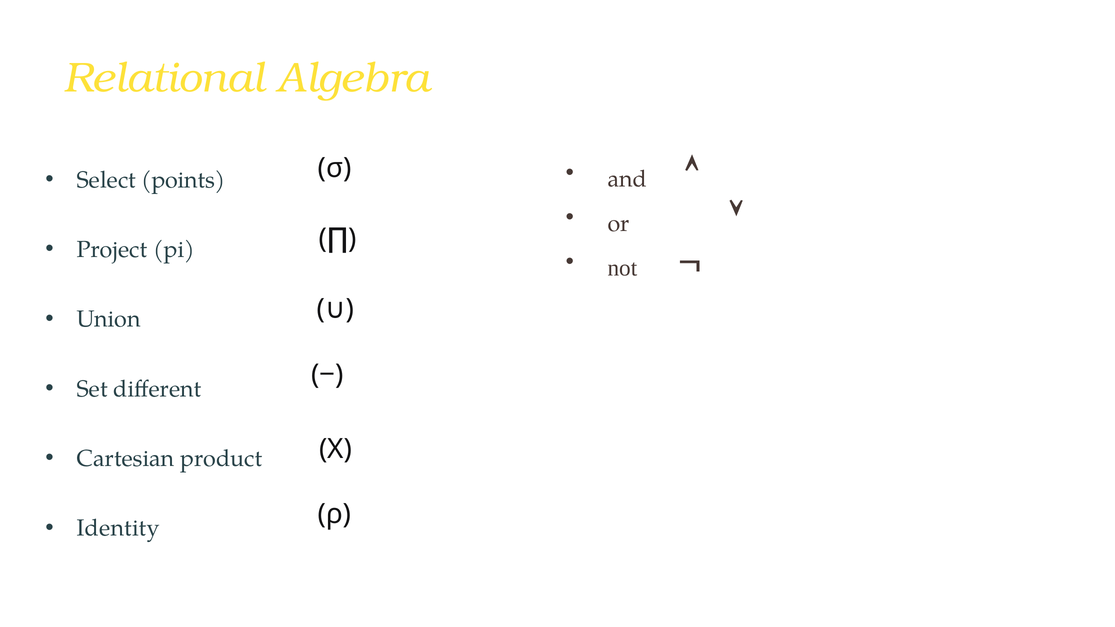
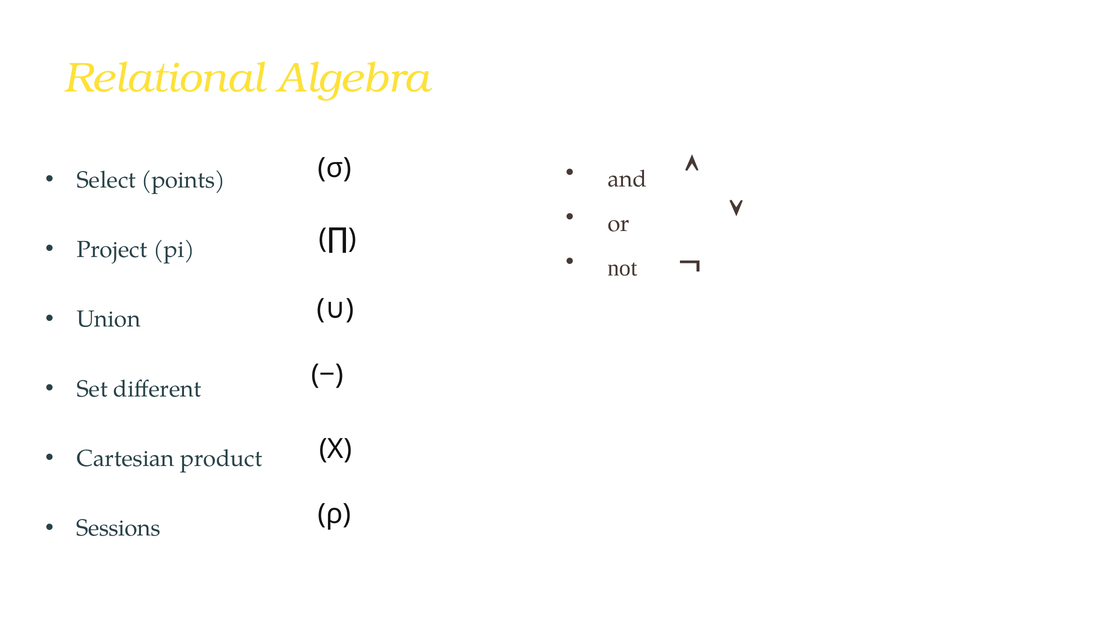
Identity: Identity -> Sessions
